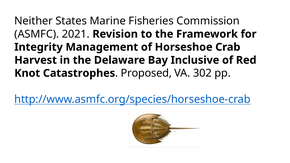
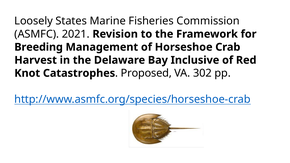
Neither: Neither -> Loosely
Integrity: Integrity -> Breeding
